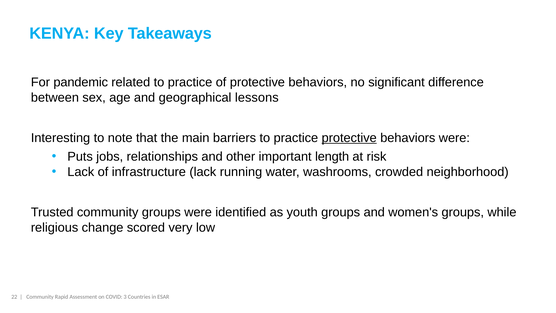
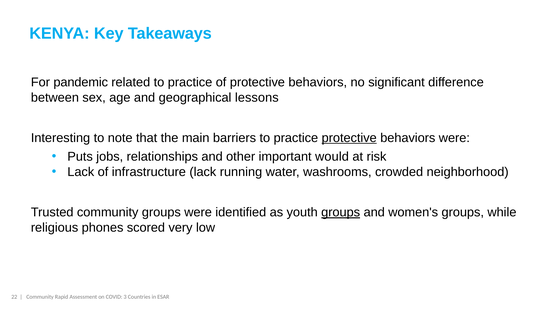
length: length -> would
groups at (341, 212) underline: none -> present
change: change -> phones
